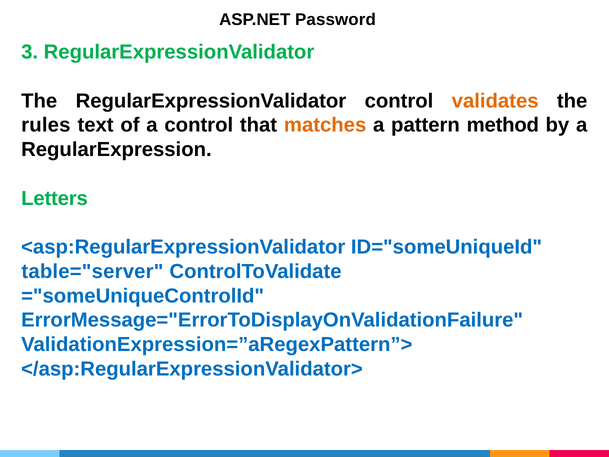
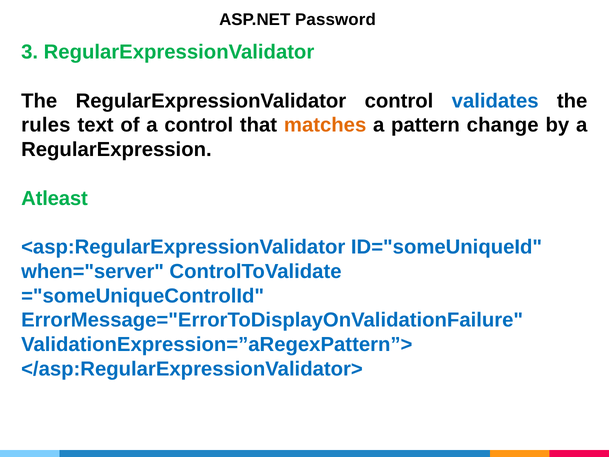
validates colour: orange -> blue
method: method -> change
Letters: Letters -> Atleast
table="server: table="server -> when="server
